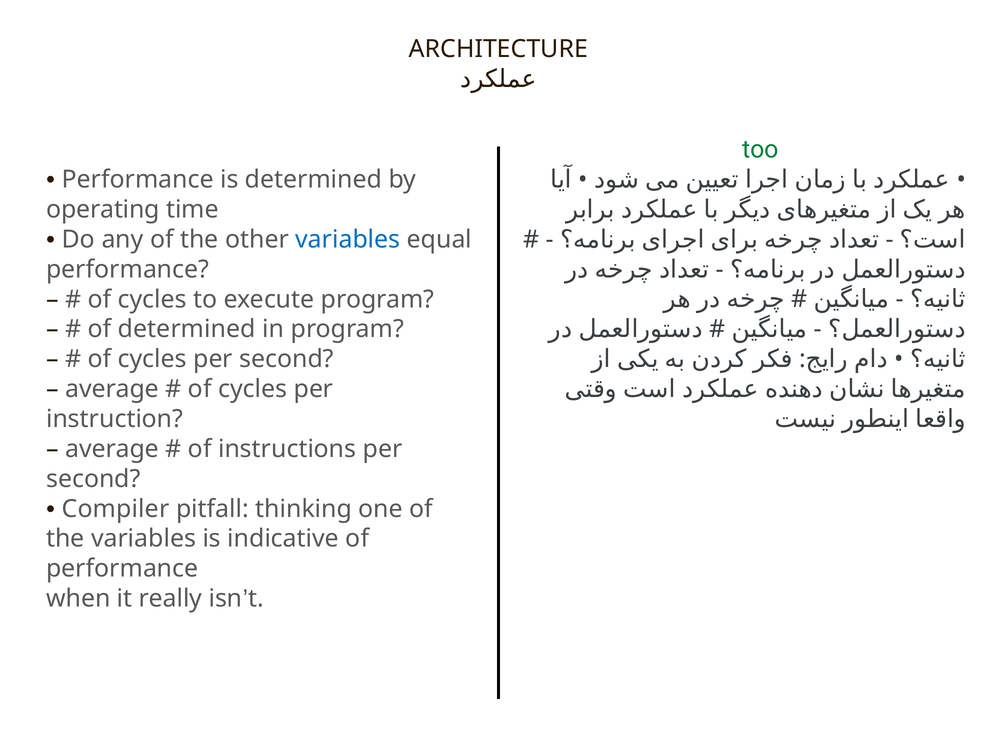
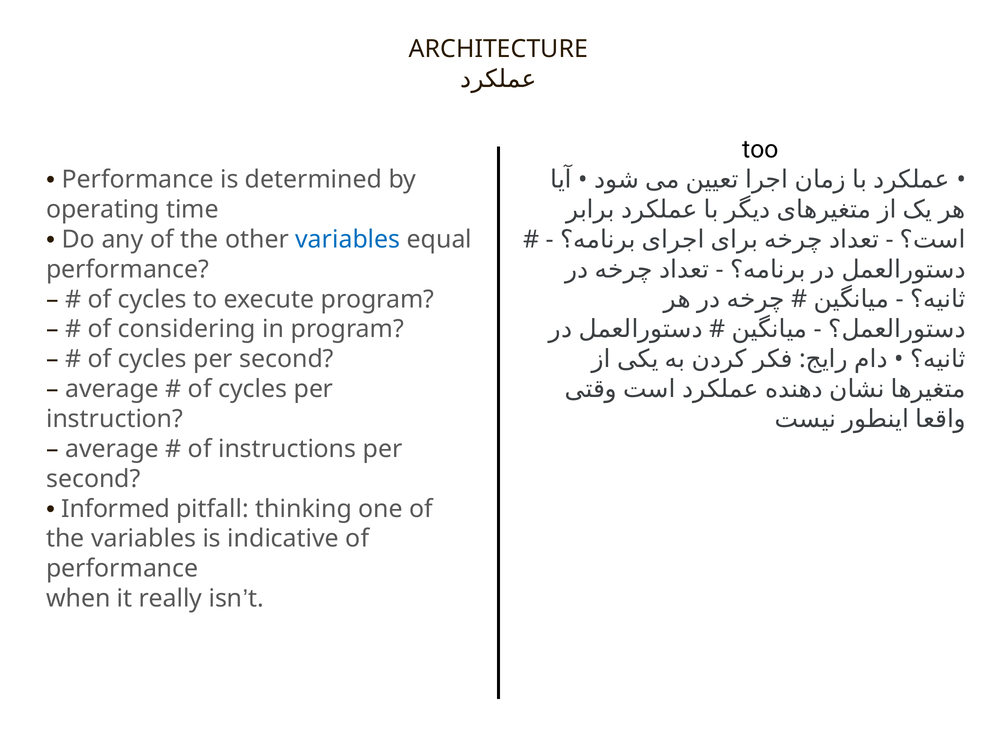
too colour: green -> black
of determined: determined -> considering
Compiler: Compiler -> Informed
